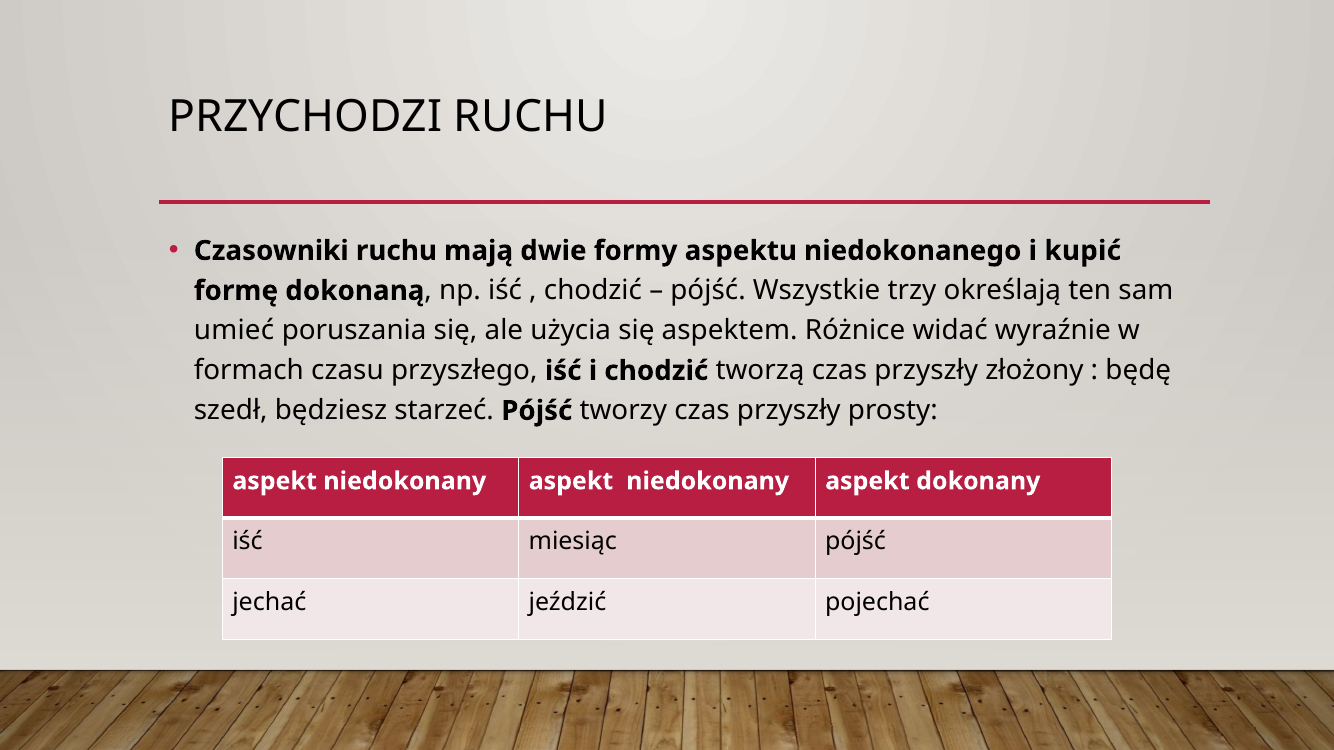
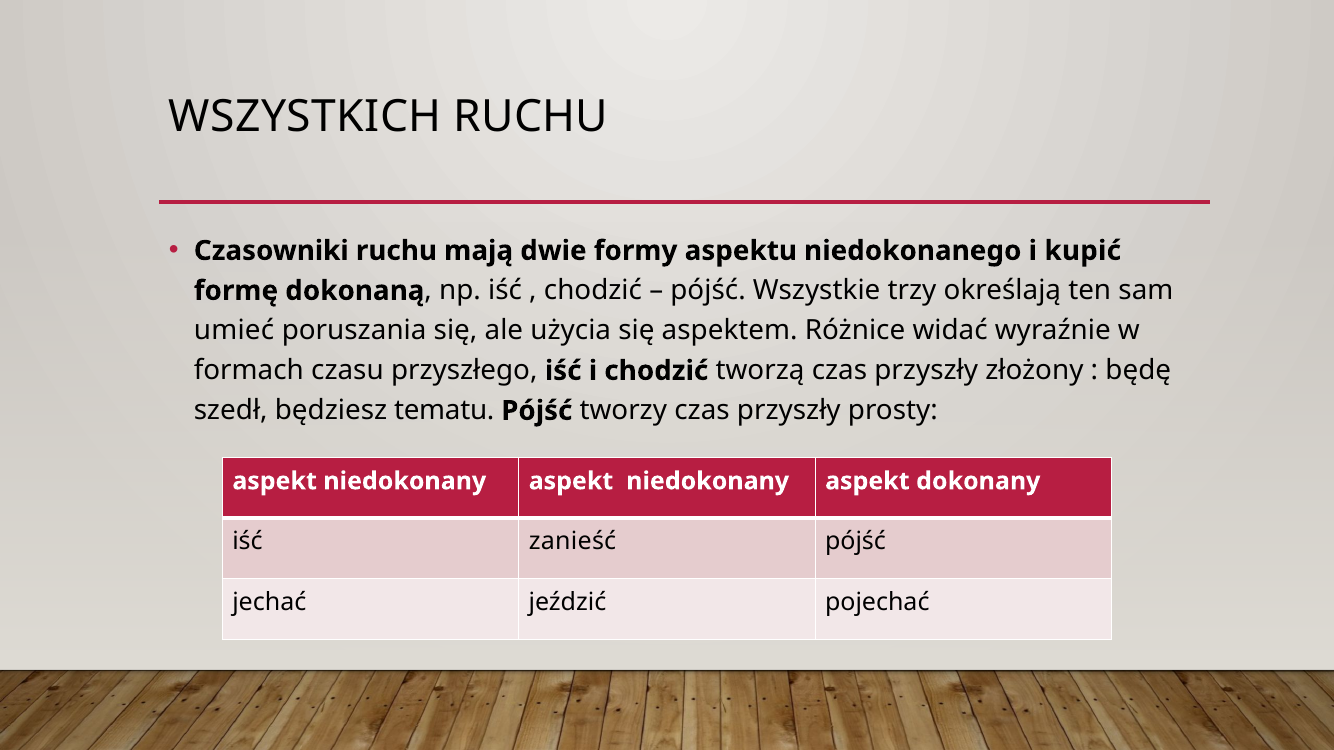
PRZYCHODZI: PRZYCHODZI -> WSZYSTKICH
starzeć: starzeć -> tematu
miesiąc: miesiąc -> zanieść
